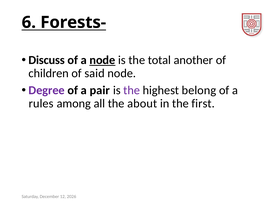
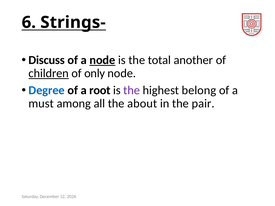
Forests-: Forests- -> Strings-
children underline: none -> present
said: said -> only
Degree colour: purple -> blue
pair: pair -> root
rules: rules -> must
first: first -> pair
